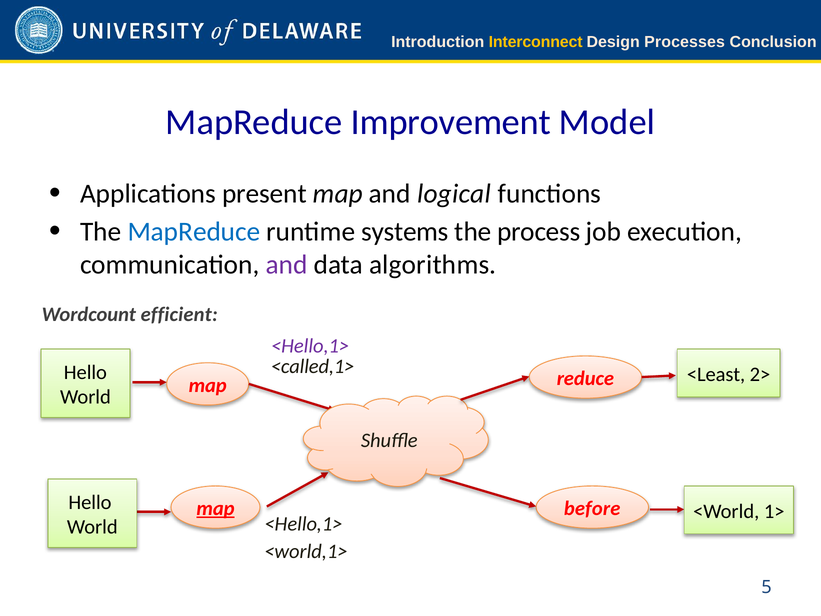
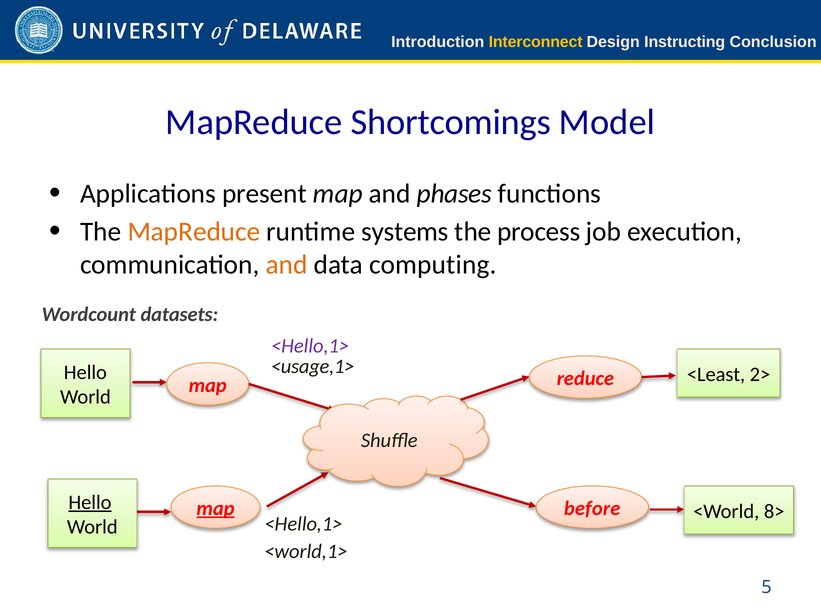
Processes: Processes -> Instructing
Improvement: Improvement -> Shortcomings
logical: logical -> phases
MapReduce at (194, 232) colour: blue -> orange
and at (287, 265) colour: purple -> orange
algorithms: algorithms -> computing
efficient: efficient -> datasets
<called,1>: <called,1> -> <usage,1>
Hello at (90, 502) underline: none -> present
1>: 1> -> 8>
